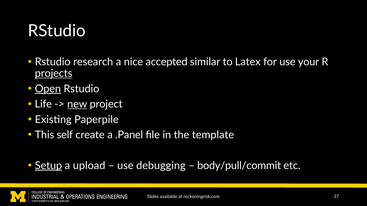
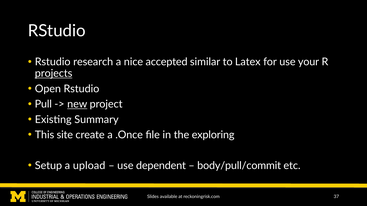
Open underline: present -> none
Life: Life -> Pull
Paperpile: Paperpile -> Summary
self: self -> site
.Panel: .Panel -> .Once
template: template -> exploring
Setup underline: present -> none
debugging: debugging -> dependent
